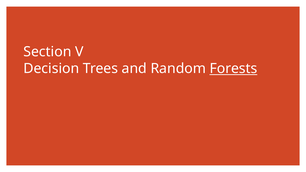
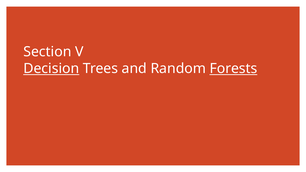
Decision underline: none -> present
